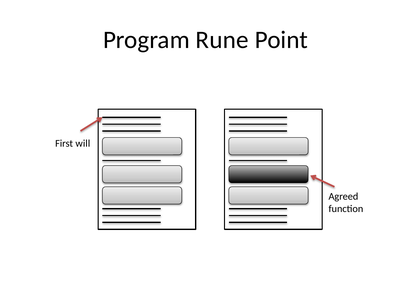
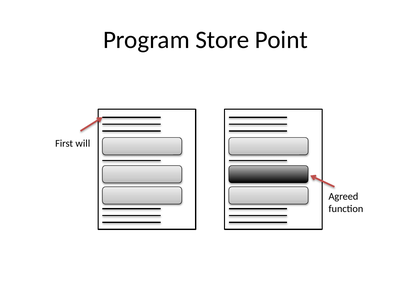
Rune: Rune -> Store
